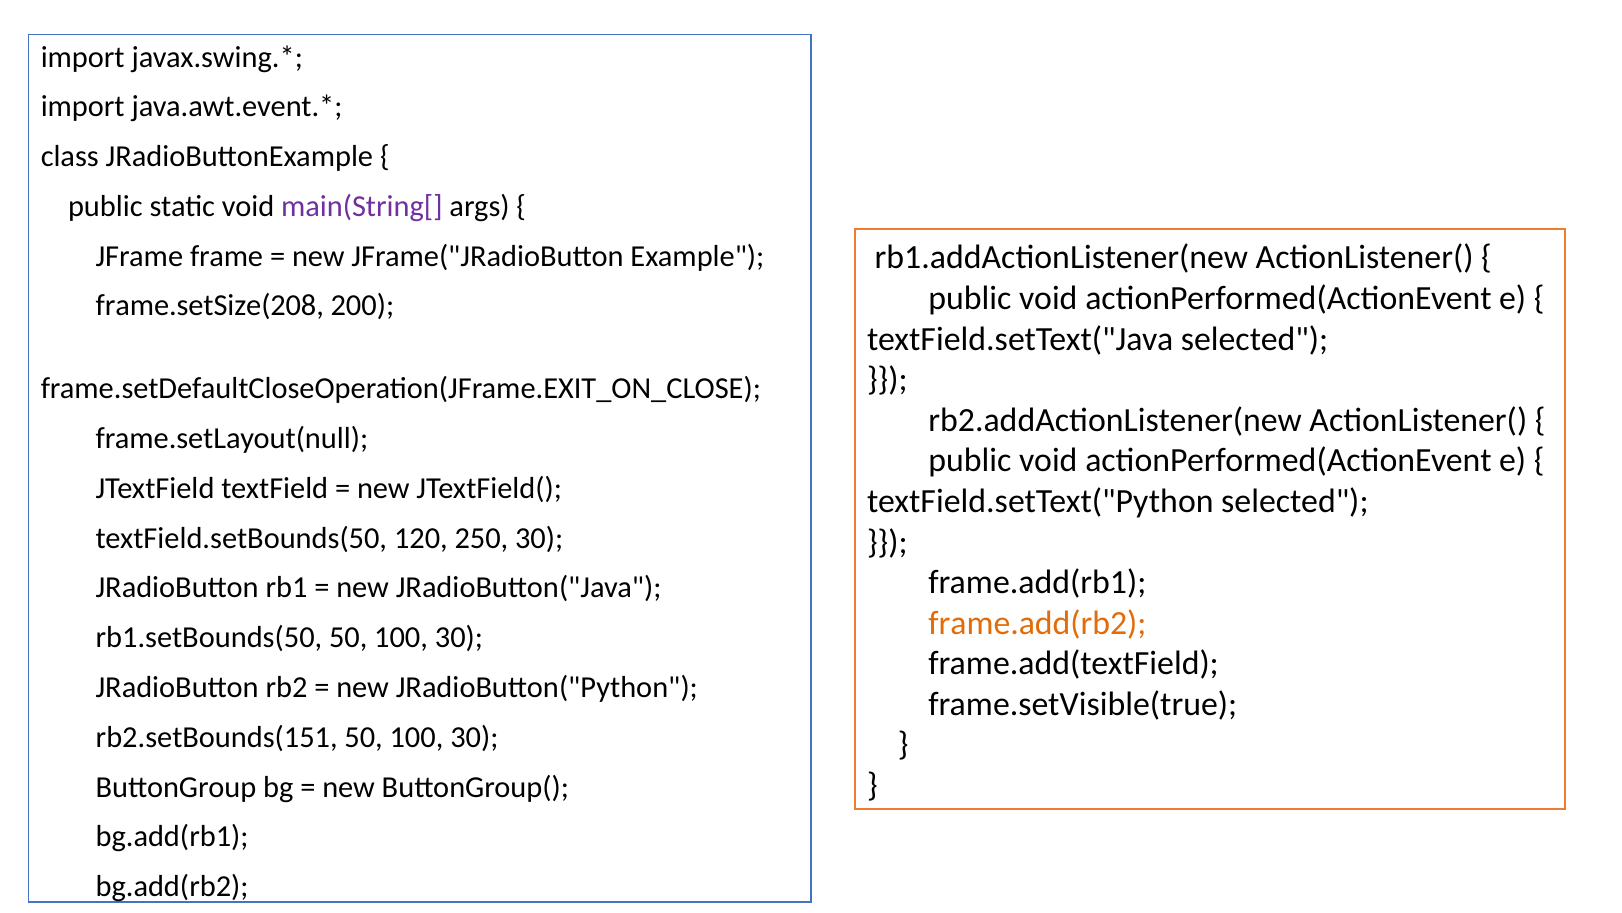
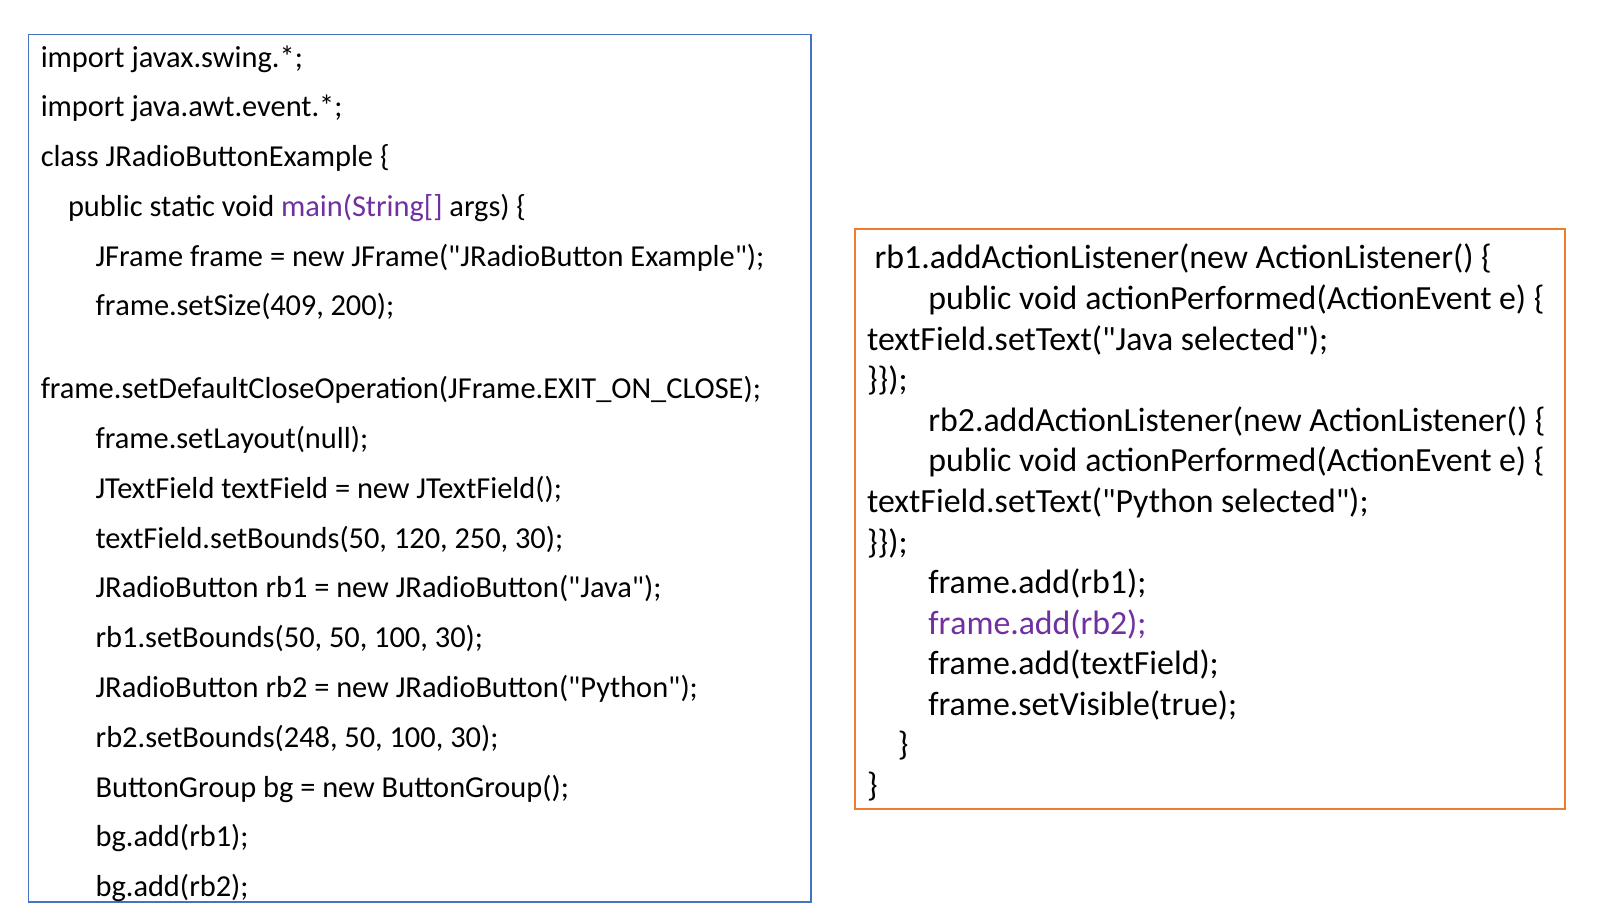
frame.setSize(208: frame.setSize(208 -> frame.setSize(409
frame.add(rb2 colour: orange -> purple
rb2.setBounds(151: rb2.setBounds(151 -> rb2.setBounds(248
